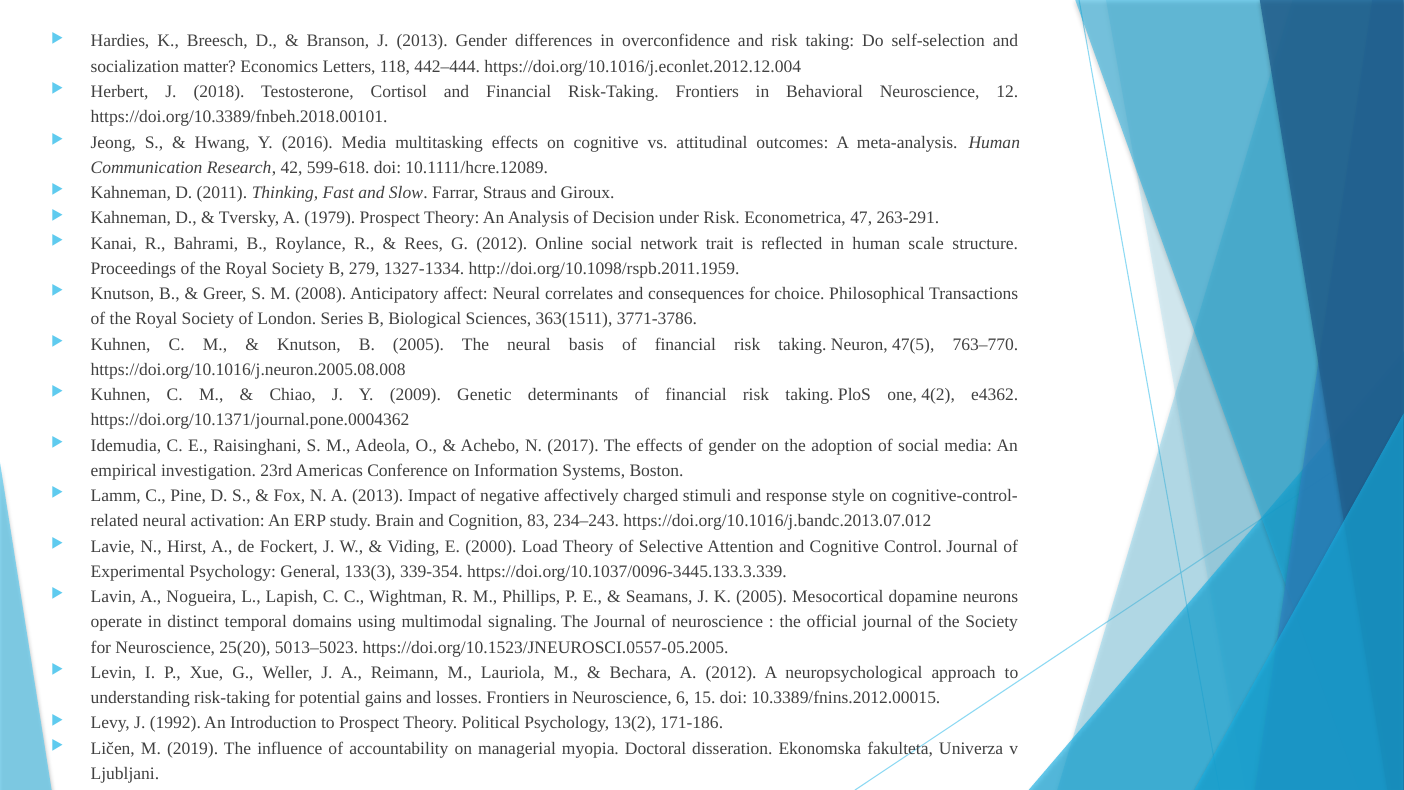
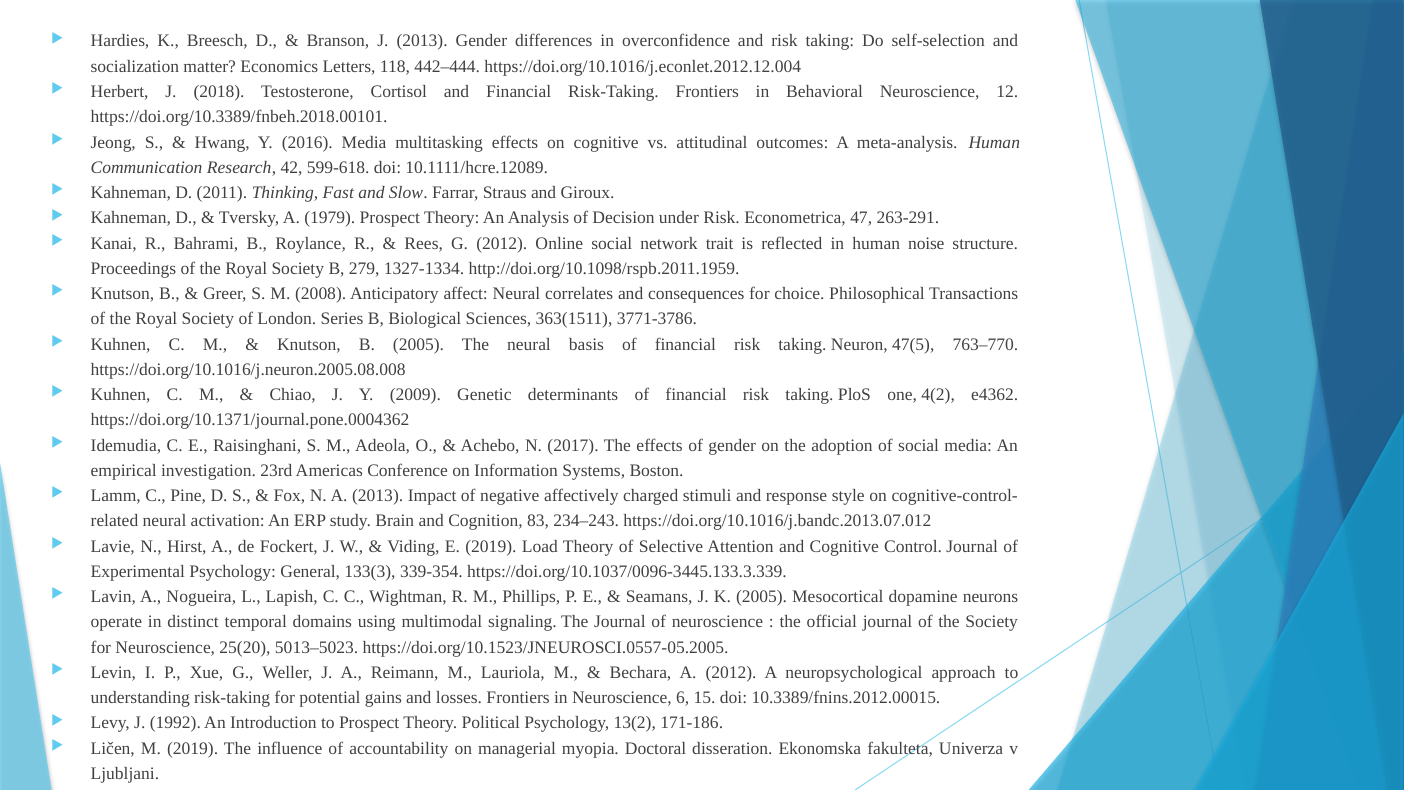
scale: scale -> noise
E 2000: 2000 -> 2019
